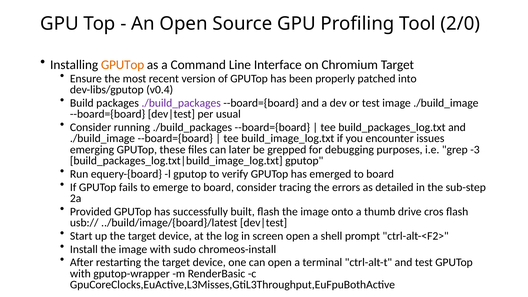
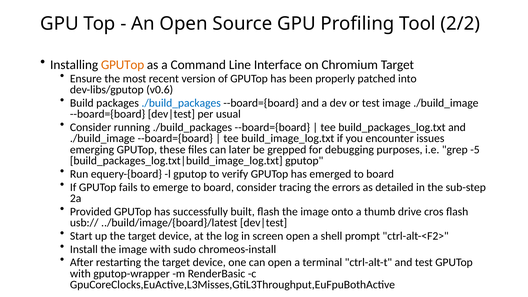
2/0: 2/0 -> 2/2
v0.4: v0.4 -> v0.6
./build_packages at (181, 103) colour: purple -> blue
-3: -3 -> -5
